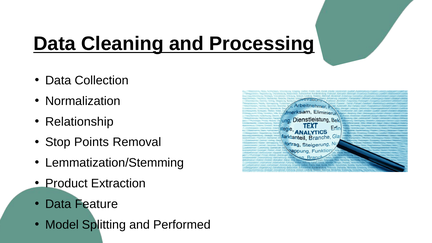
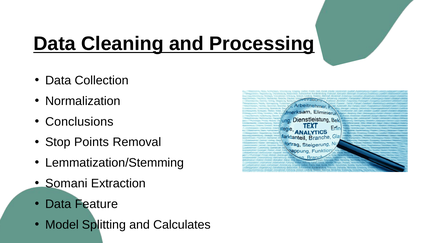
Relationship: Relationship -> Conclusions
Product: Product -> Somani
Performed: Performed -> Calculates
